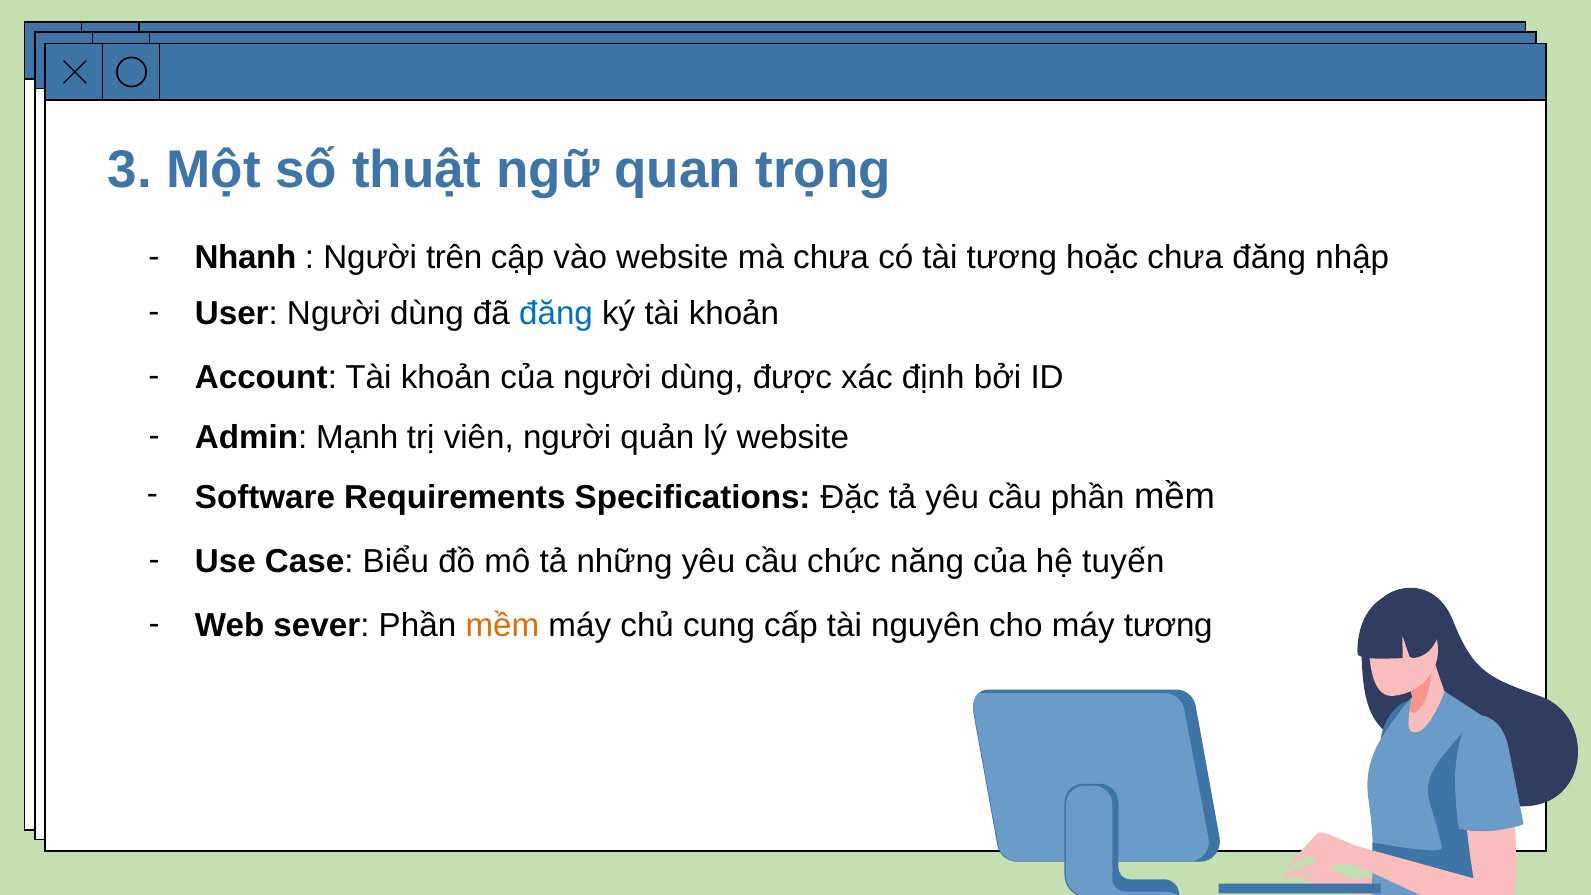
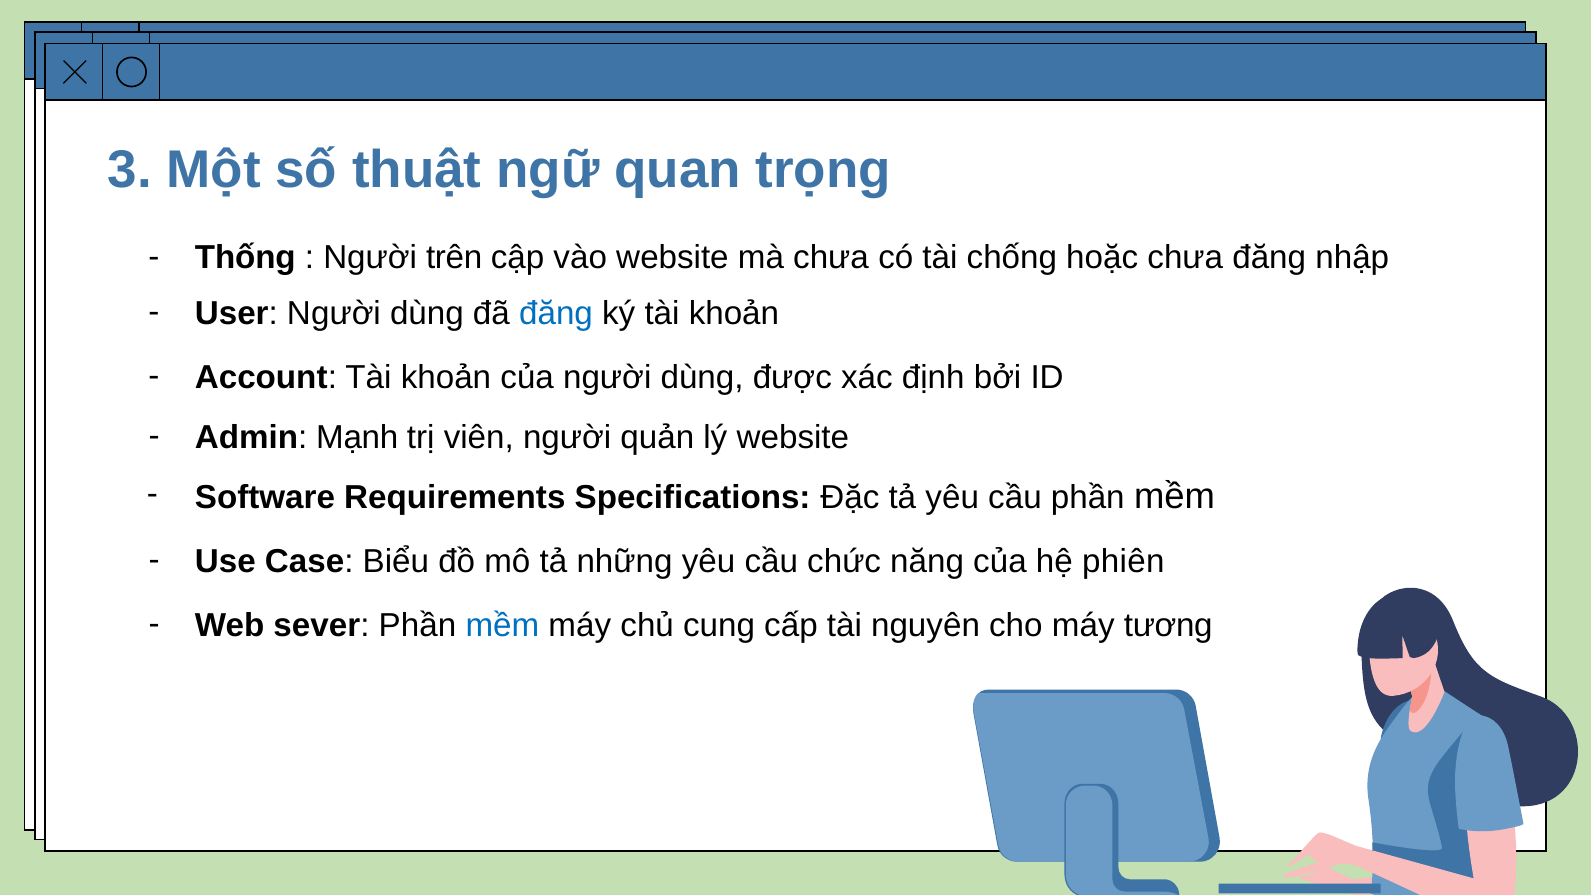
Nhanh: Nhanh -> Thống
tài tương: tương -> chống
tuyến: tuyến -> phiên
mềm at (502, 626) colour: orange -> blue
